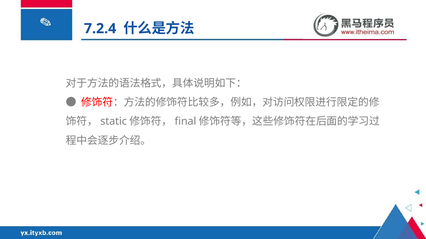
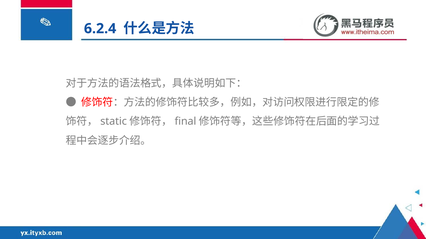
7.2.4: 7.2.4 -> 6.2.4
